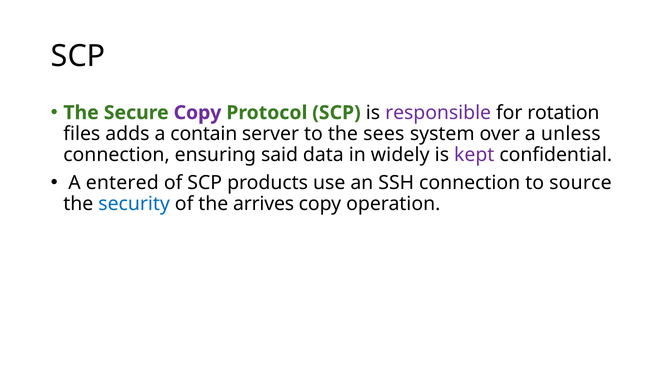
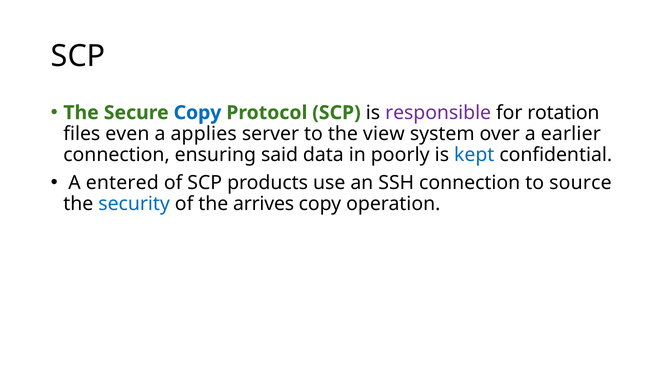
Copy at (197, 113) colour: purple -> blue
adds: adds -> even
contain: contain -> applies
sees: sees -> view
unless: unless -> earlier
widely: widely -> poorly
kept colour: purple -> blue
